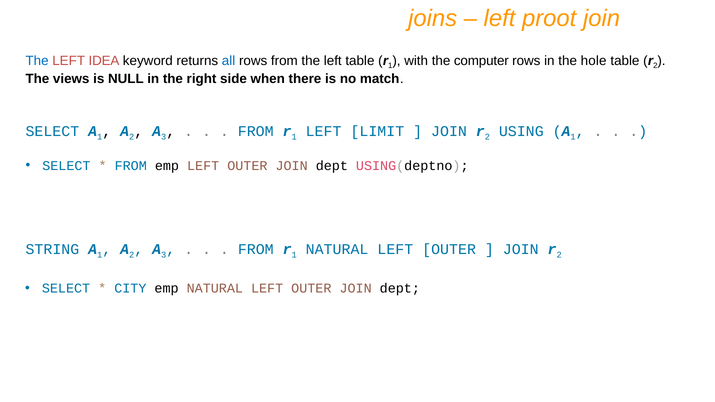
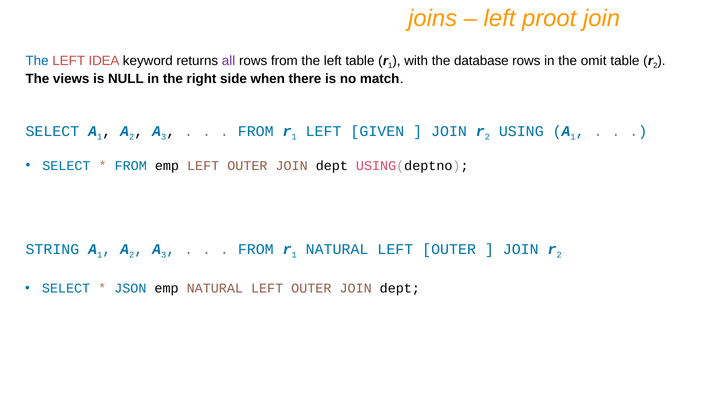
all colour: blue -> purple
computer: computer -> database
hole: hole -> omit
LIMIT: LIMIT -> GIVEN
CITY: CITY -> JSON
